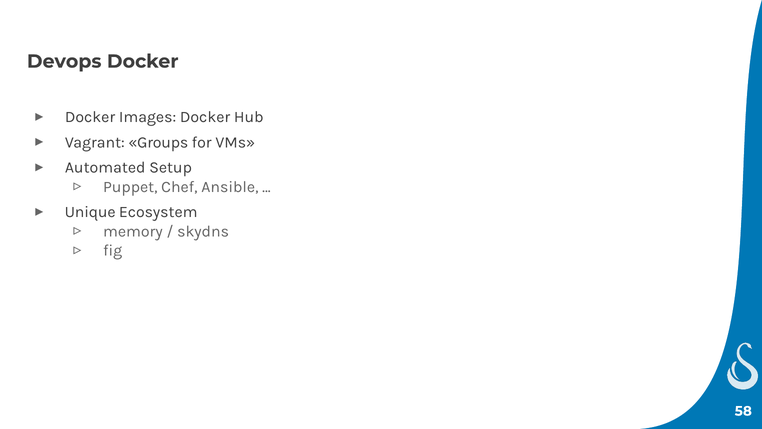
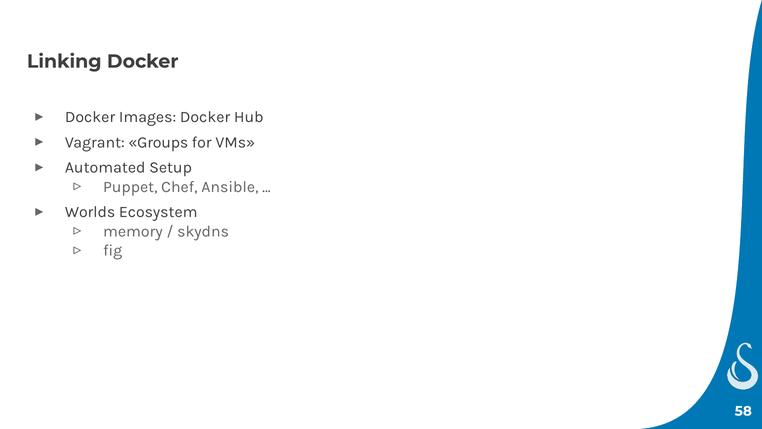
Devops: Devops -> Linking
Unique: Unique -> Worlds
